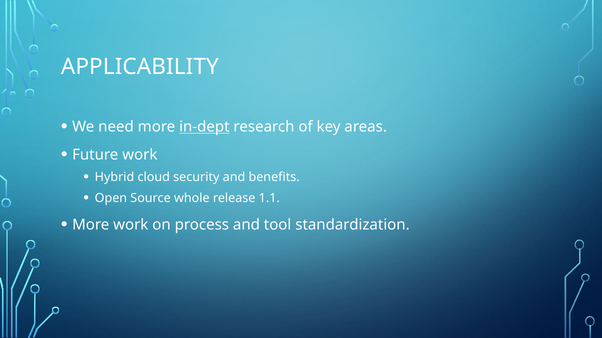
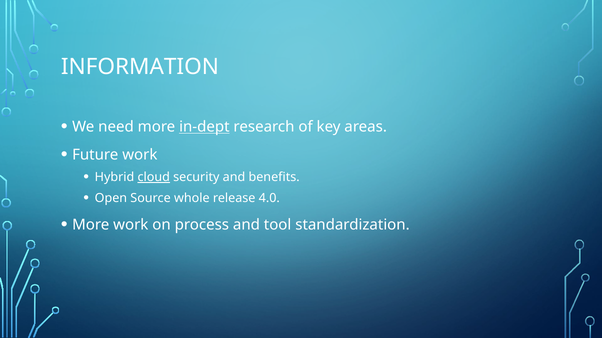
APPLICABILITY: APPLICABILITY -> INFORMATION
cloud underline: none -> present
1.1: 1.1 -> 4.0
